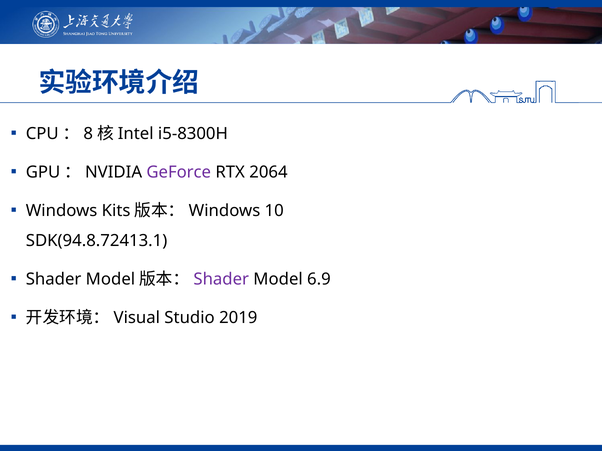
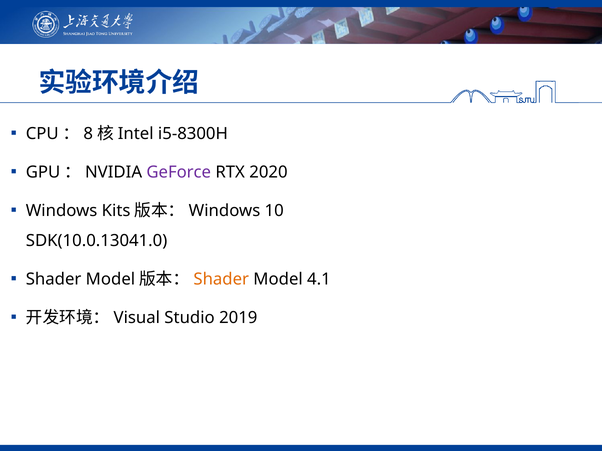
2064: 2064 -> 2020
SDK(94.8.72413.1: SDK(94.8.72413.1 -> SDK(10.0.13041.0
Shader at (221, 280) colour: purple -> orange
6.9: 6.9 -> 4.1
